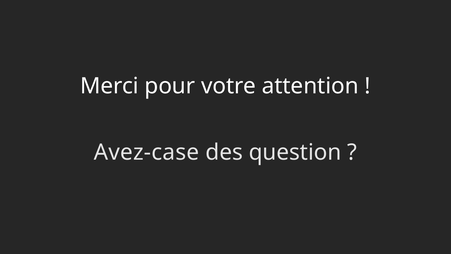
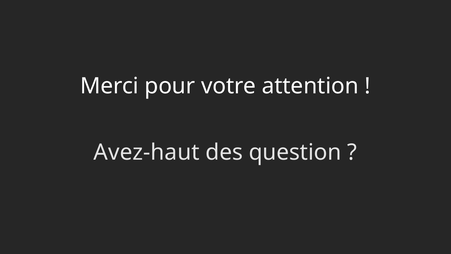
Avez-case: Avez-case -> Avez-haut
